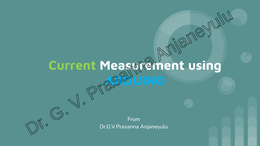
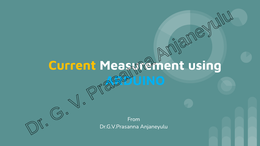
Current colour: light green -> yellow
